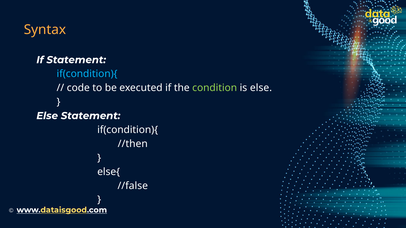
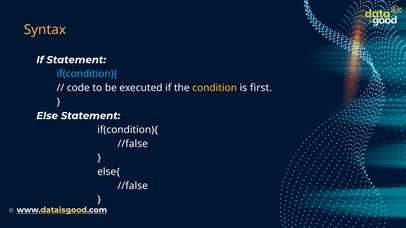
condition colour: light green -> yellow
is else: else -> first
//then at (133, 144): //then -> //false
